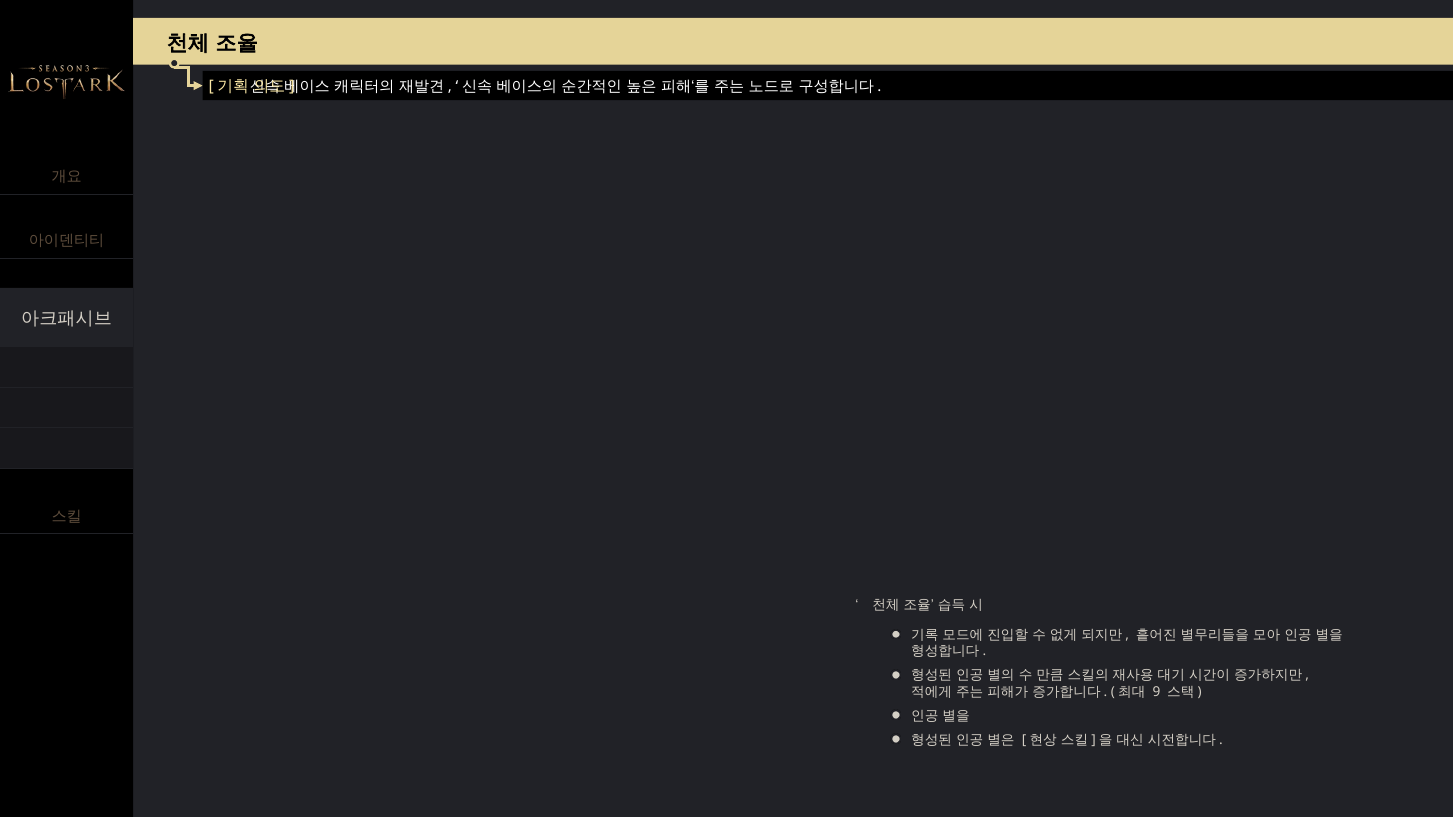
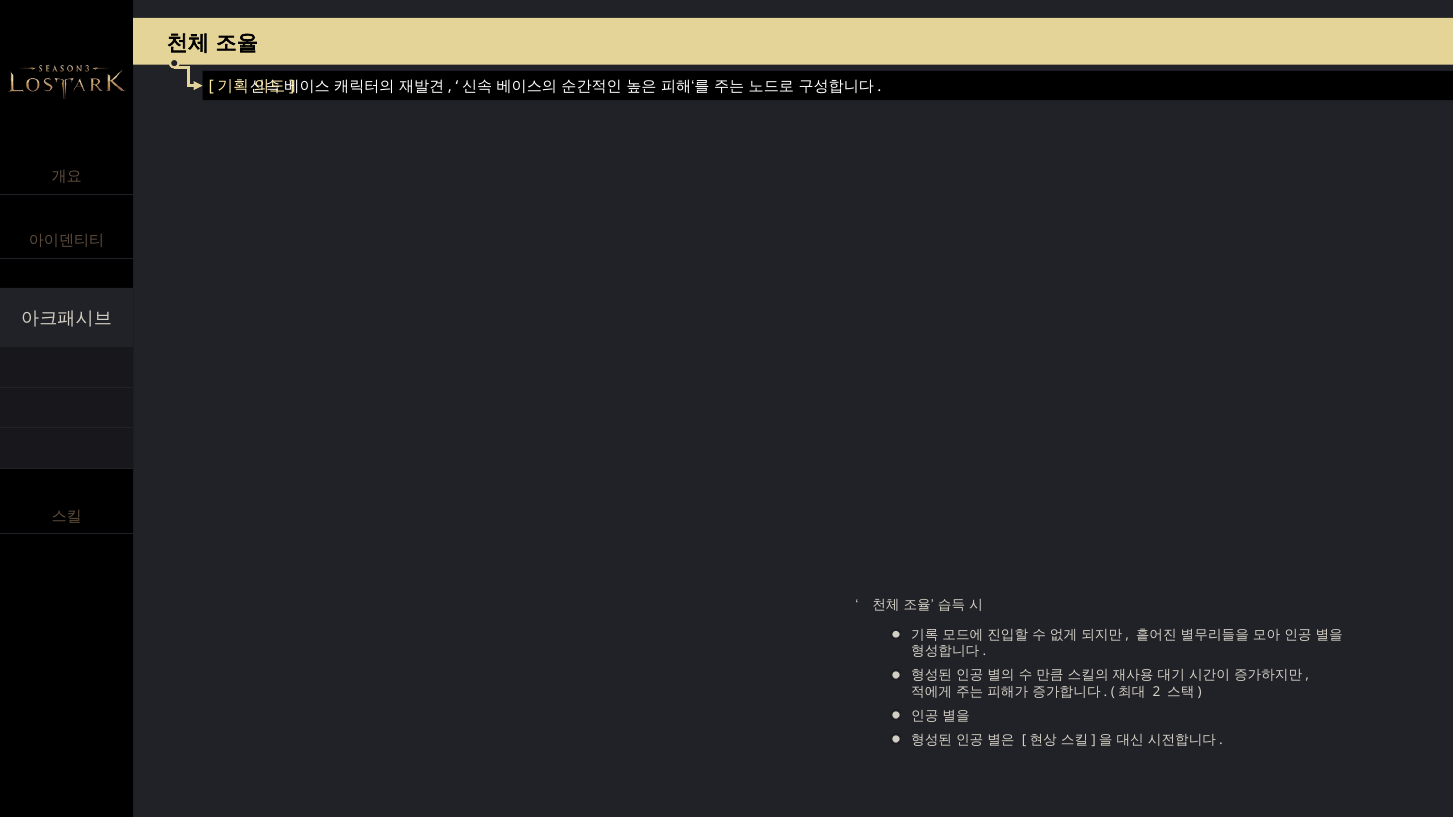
9: 9 -> 2
